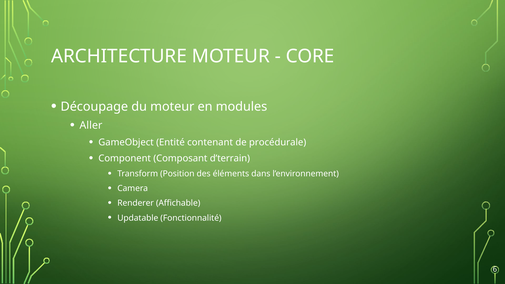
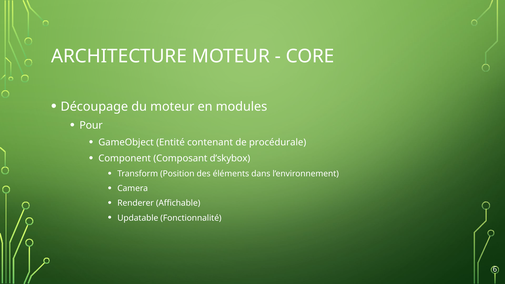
Aller: Aller -> Pour
d’terrain: d’terrain -> d’skybox
